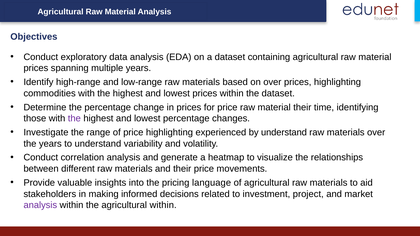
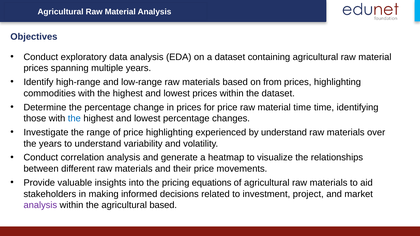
on over: over -> from
material their: their -> time
the at (74, 119) colour: purple -> blue
language: language -> equations
agricultural within: within -> based
